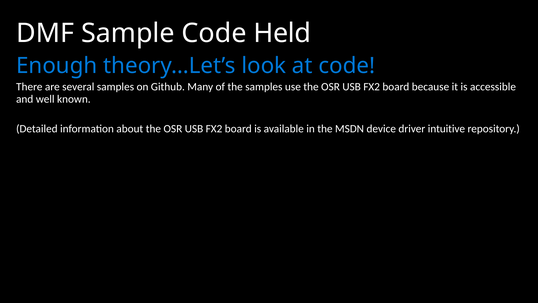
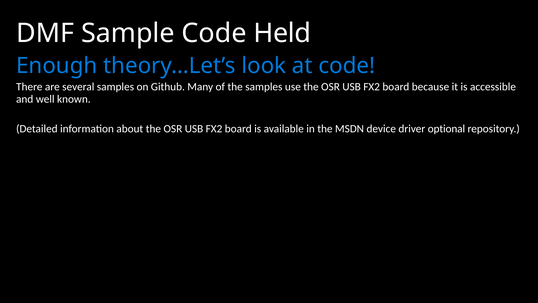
intuitive: intuitive -> optional
